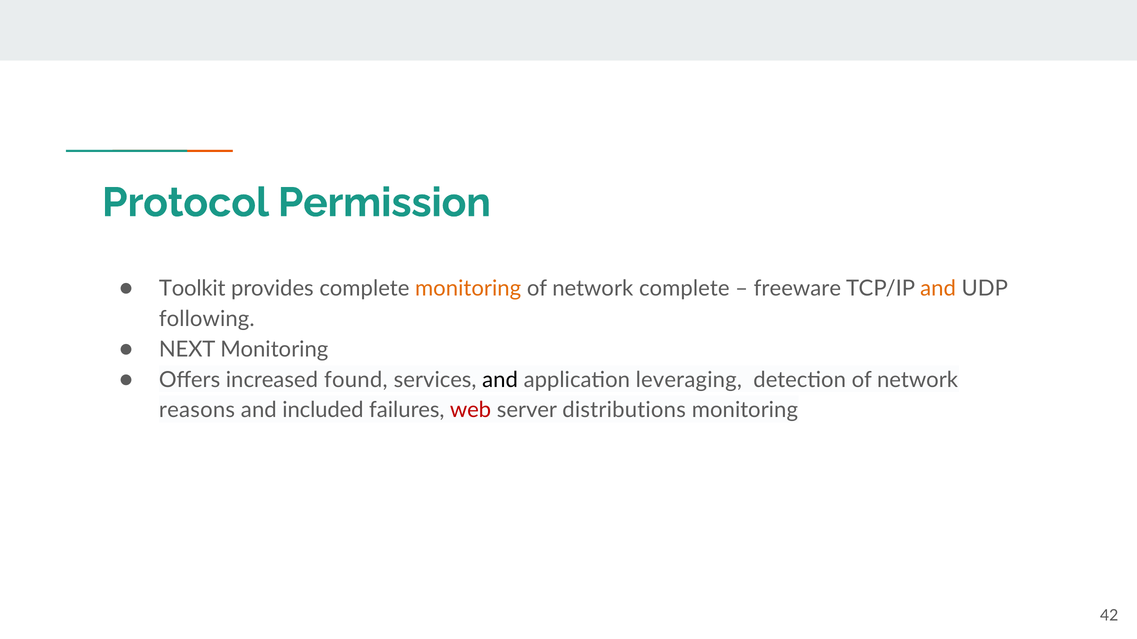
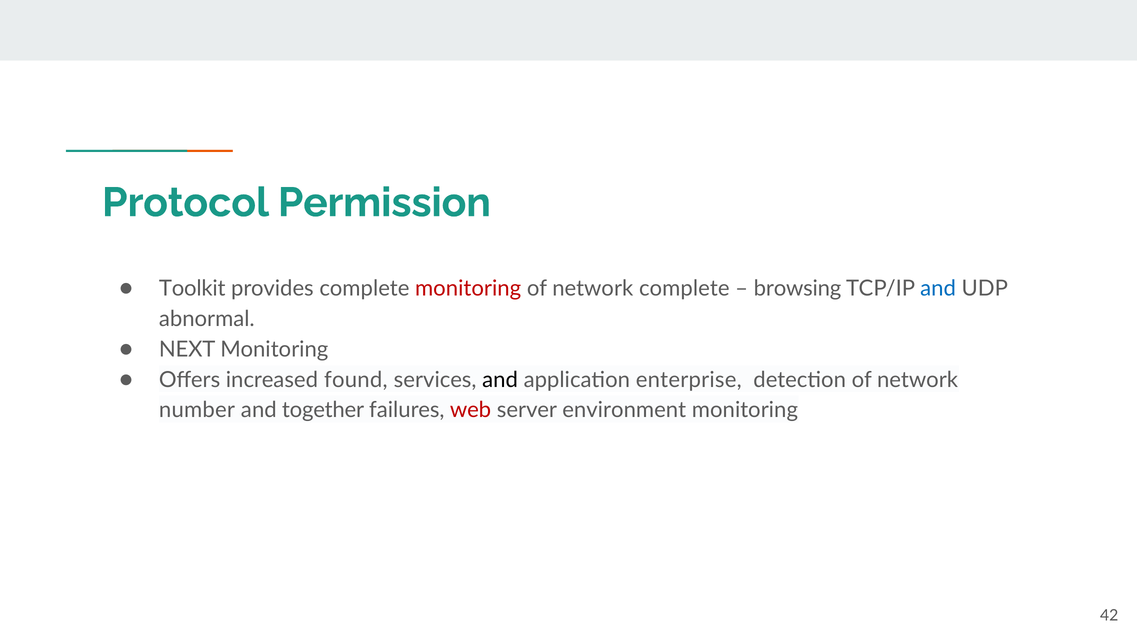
monitoring at (468, 289) colour: orange -> red
freeware: freeware -> browsing
and at (938, 289) colour: orange -> blue
following: following -> abnormal
leveraging: leveraging -> enterprise
reasons: reasons -> number
included: included -> together
distributions: distributions -> environment
